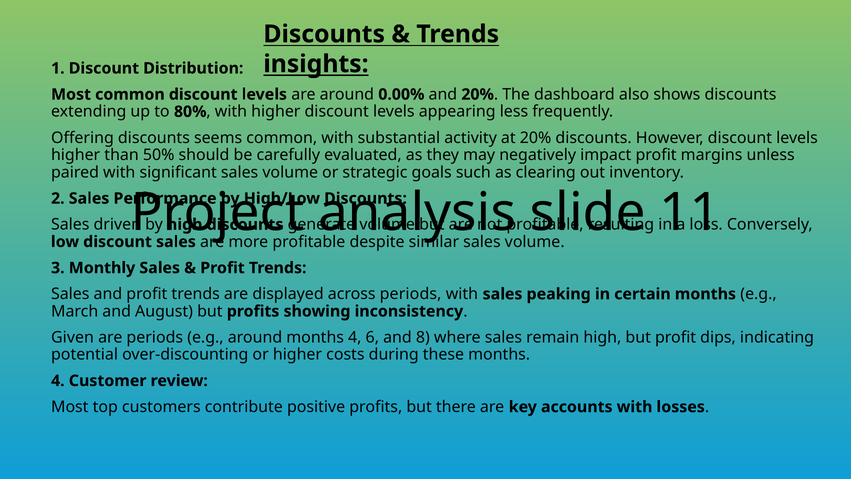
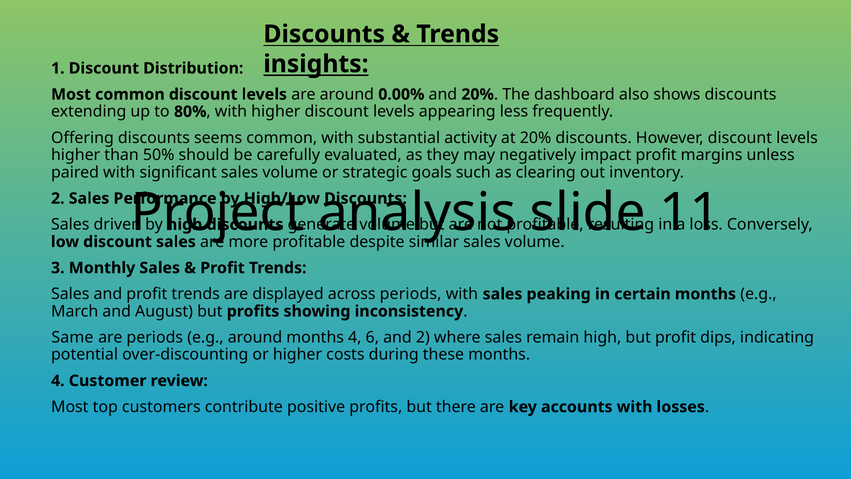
Given: Given -> Same
and 8: 8 -> 2
